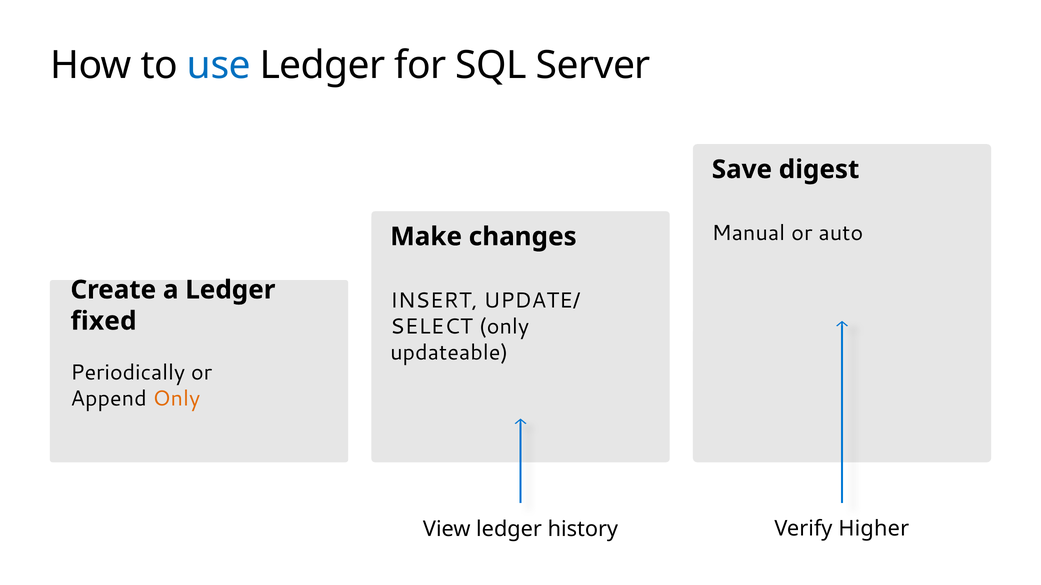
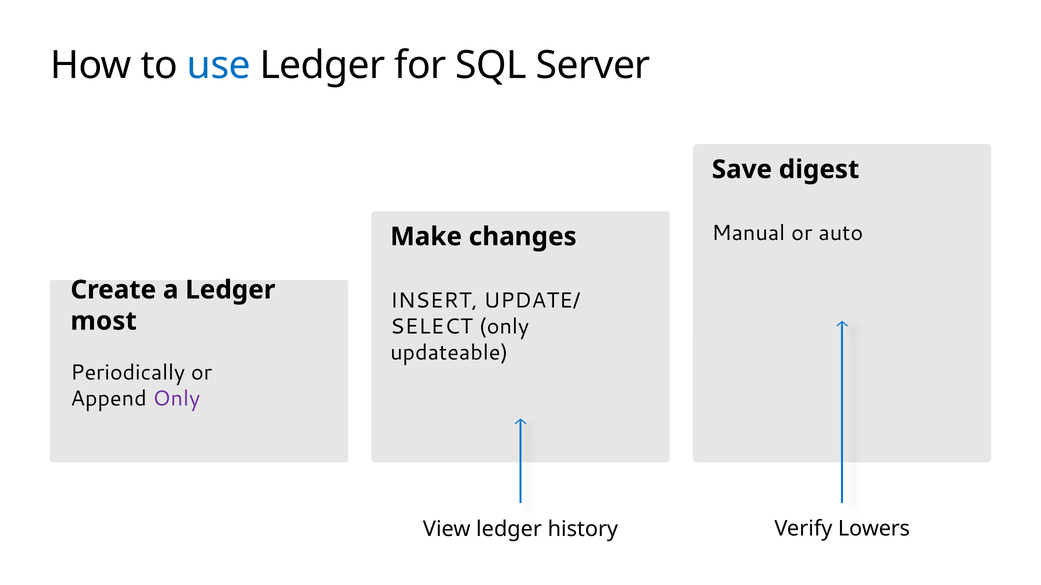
fixed: fixed -> most
Only at (176, 399) colour: orange -> purple
Higher: Higher -> Lowers
